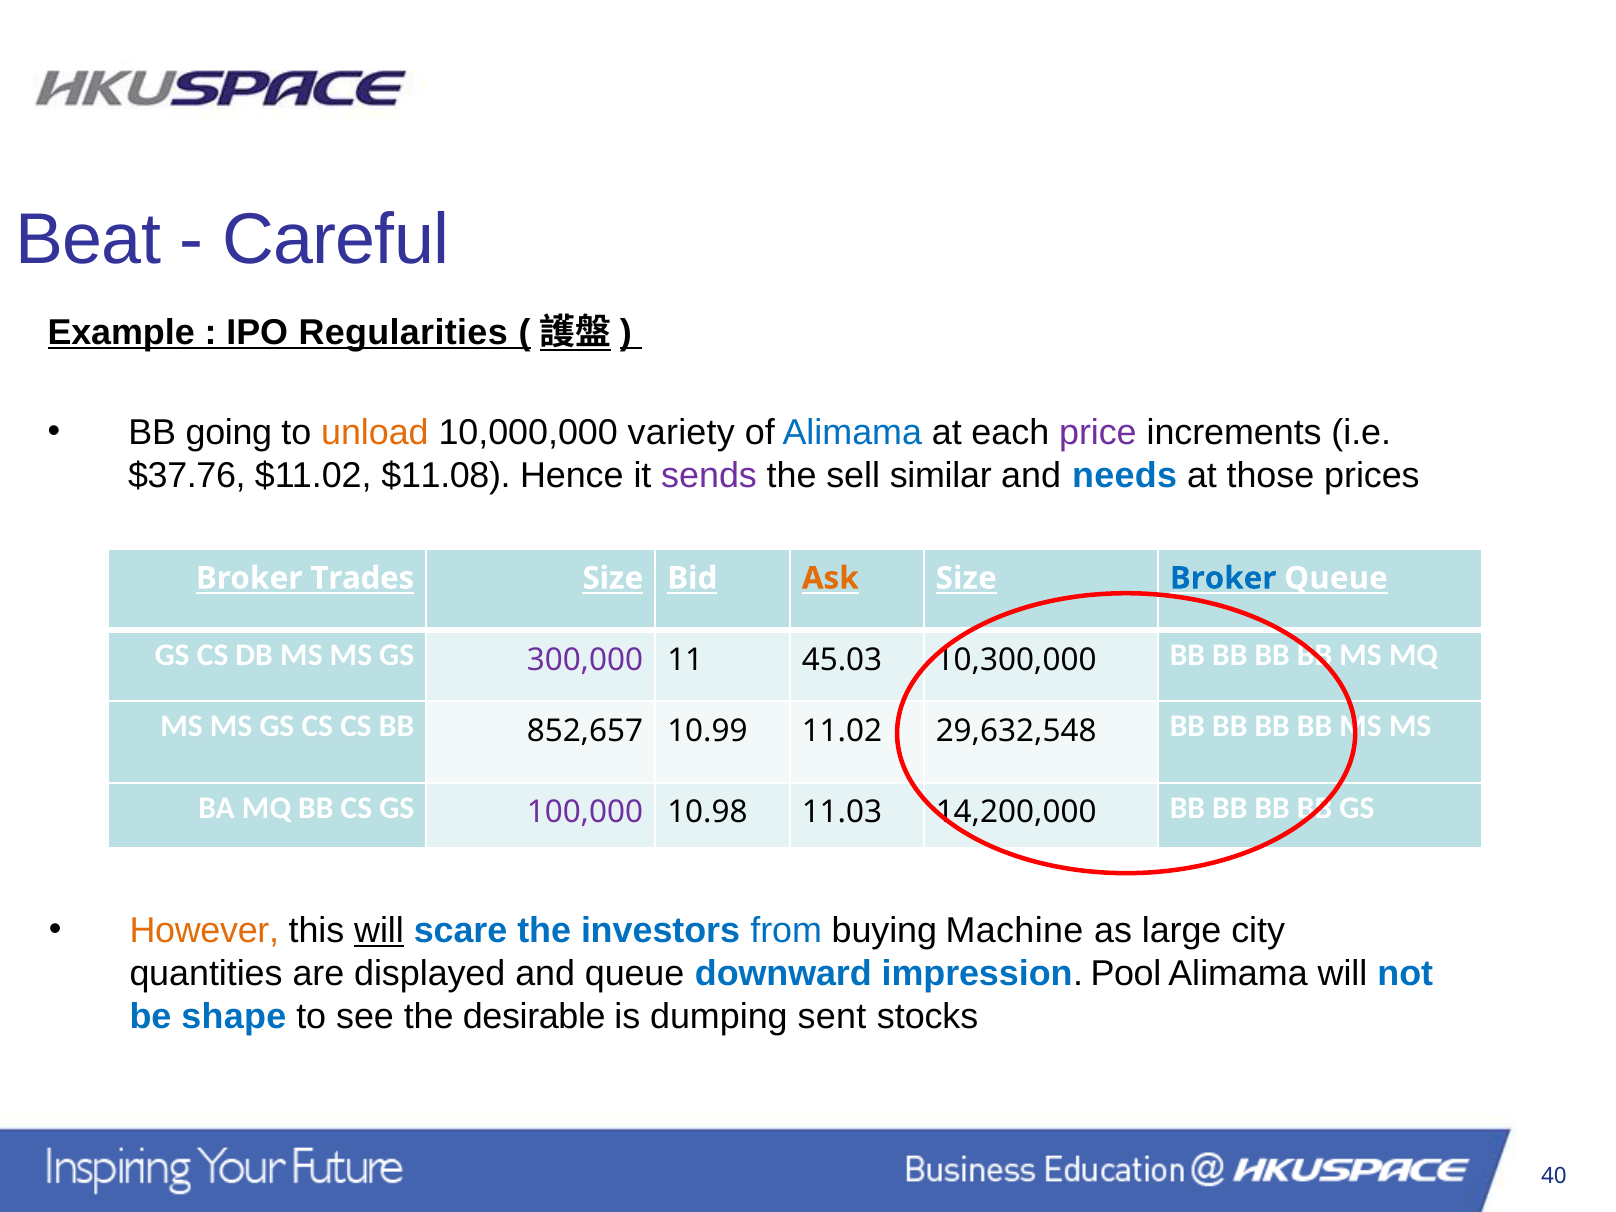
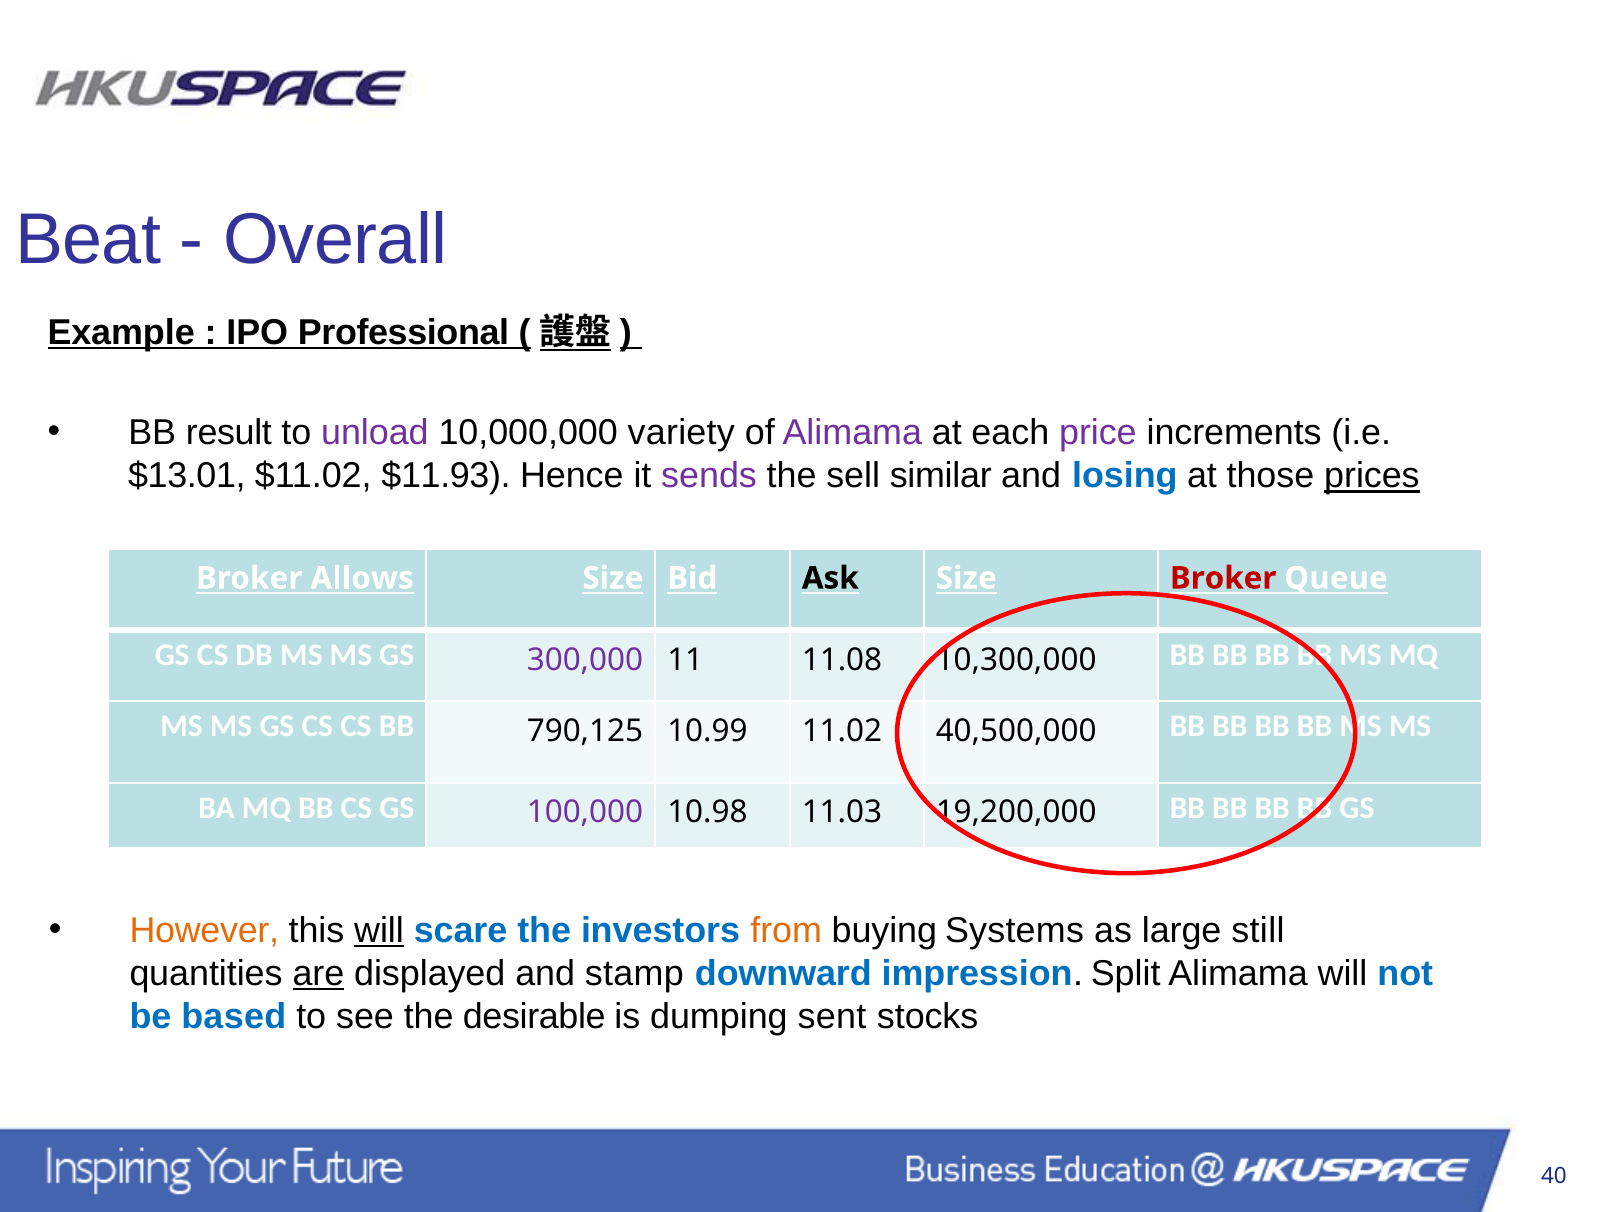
Careful: Careful -> Overall
Regularities: Regularities -> Professional
going: going -> result
unload colour: orange -> purple
Alimama at (852, 433) colour: blue -> purple
$37.76: $37.76 -> $13.01
$11.08: $11.08 -> $11.93
needs: needs -> losing
prices underline: none -> present
Trades: Trades -> Allows
Ask colour: orange -> black
Broker at (1223, 578) colour: blue -> red
45.03: 45.03 -> 11.08
852,657: 852,657 -> 790,125
29,632,548: 29,632,548 -> 40,500,000
14,200,000: 14,200,000 -> 19,200,000
from colour: blue -> orange
Machine: Machine -> Systems
city: city -> still
are underline: none -> present
and queue: queue -> stamp
Pool: Pool -> Split
shape: shape -> based
